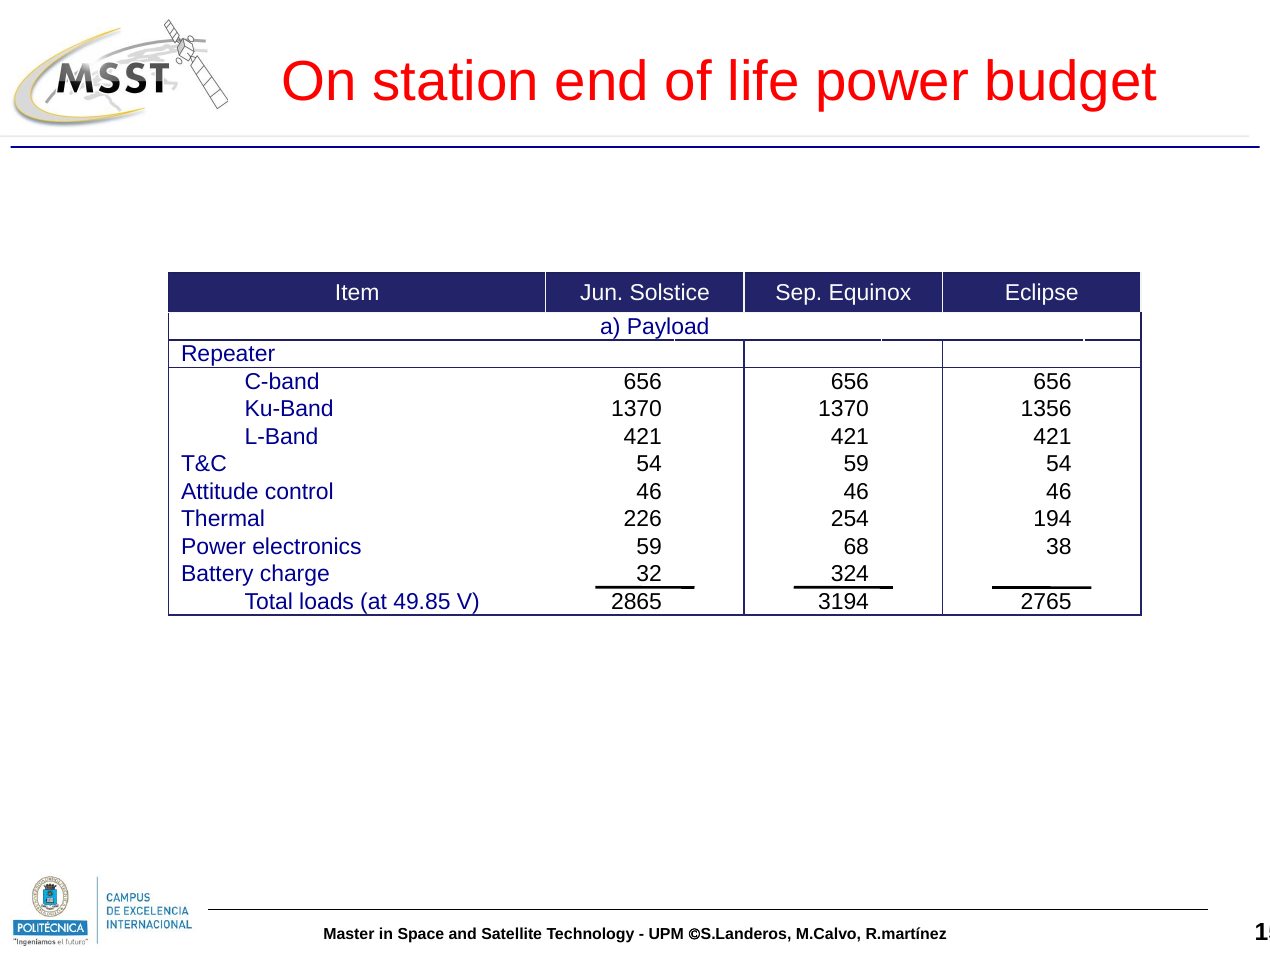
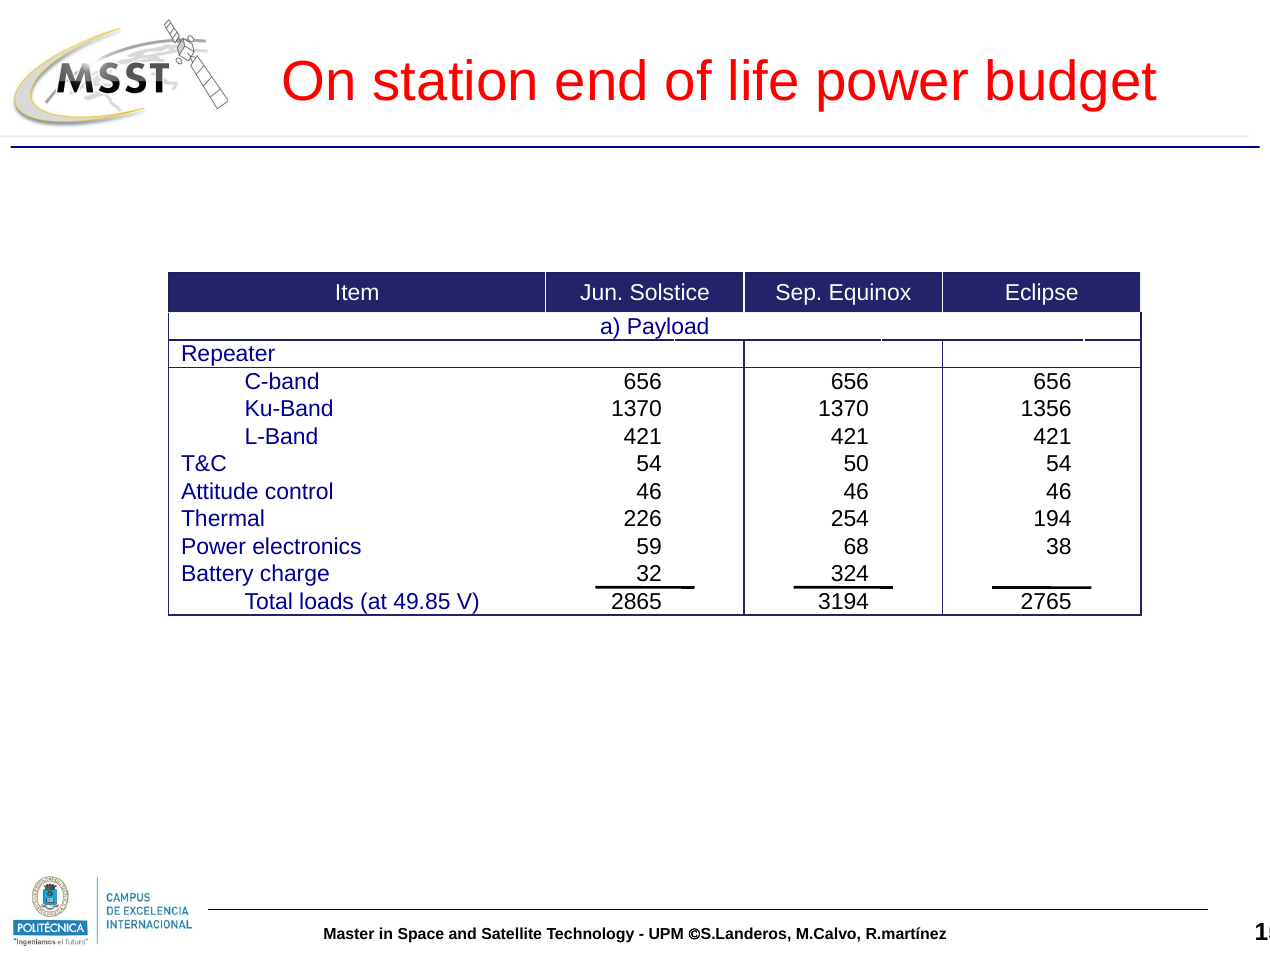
54 59: 59 -> 50
